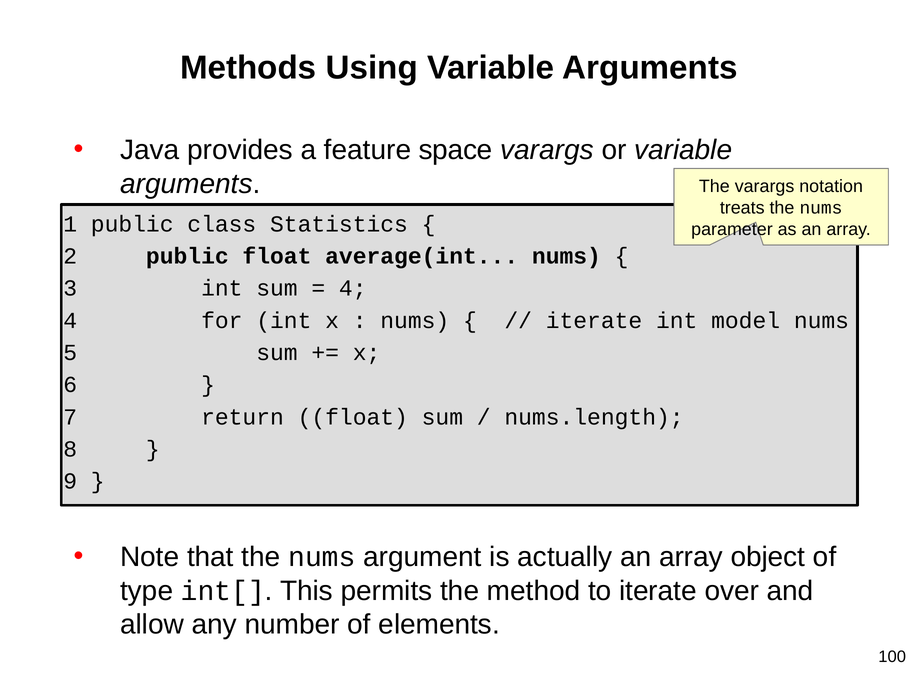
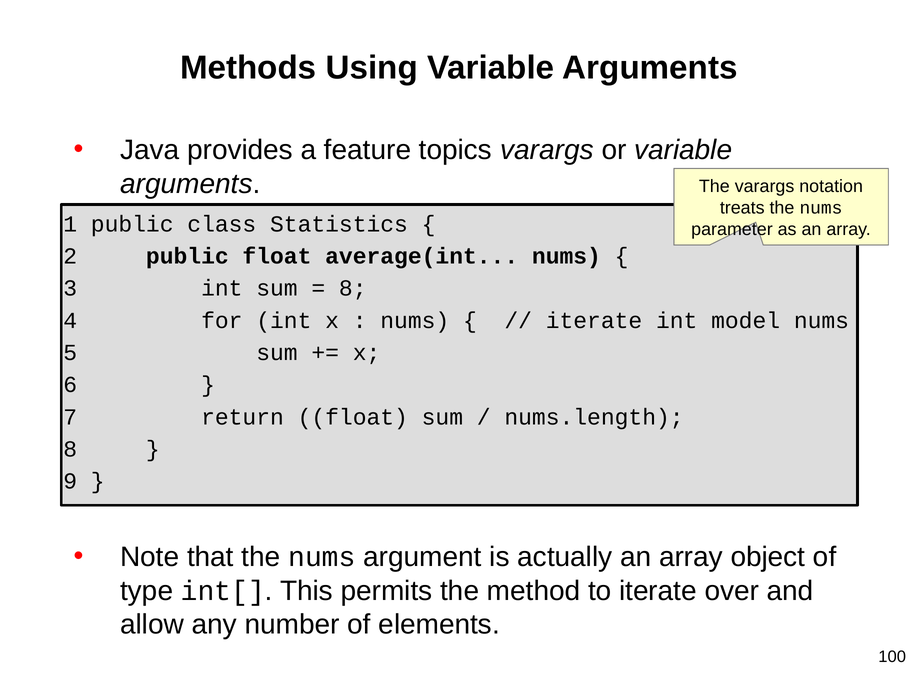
space: space -> topics
4 at (353, 288): 4 -> 8
